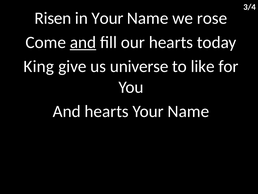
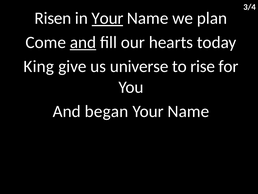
Your at (107, 18) underline: none -> present
rose: rose -> plan
like: like -> rise
And hearts: hearts -> began
